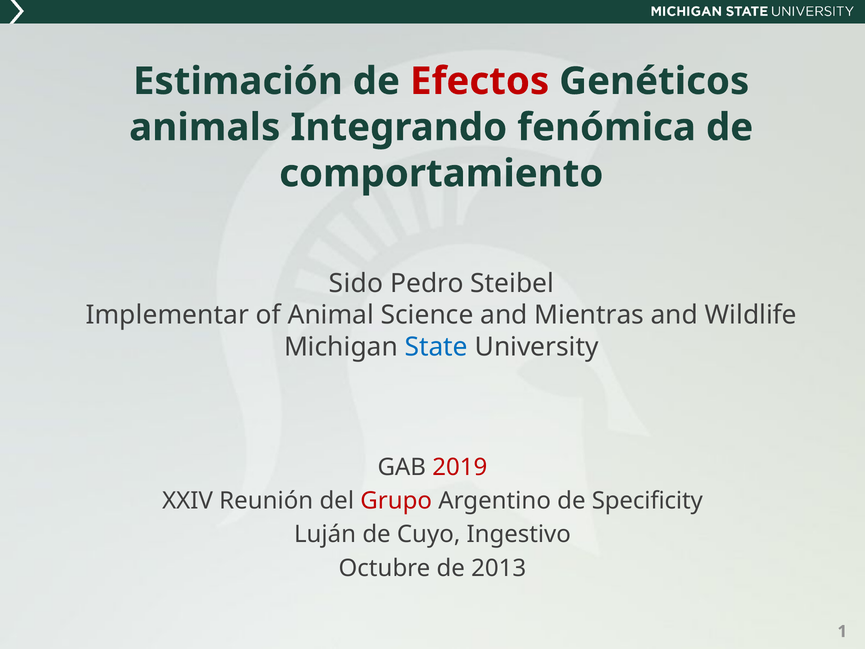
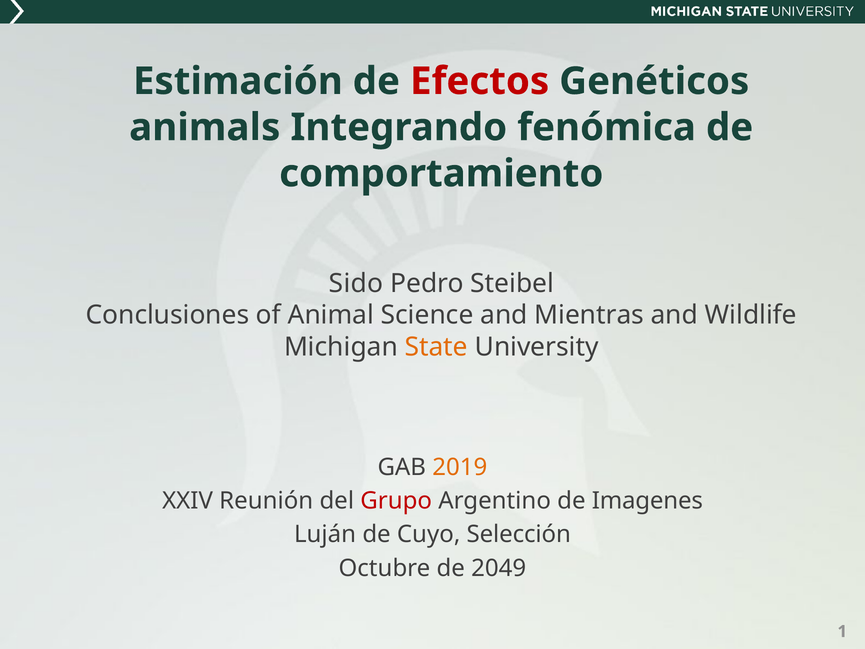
Implementar: Implementar -> Conclusiones
State colour: blue -> orange
2019 colour: red -> orange
Specificity: Specificity -> Imagenes
Ingestivo: Ingestivo -> Selección
2013: 2013 -> 2049
